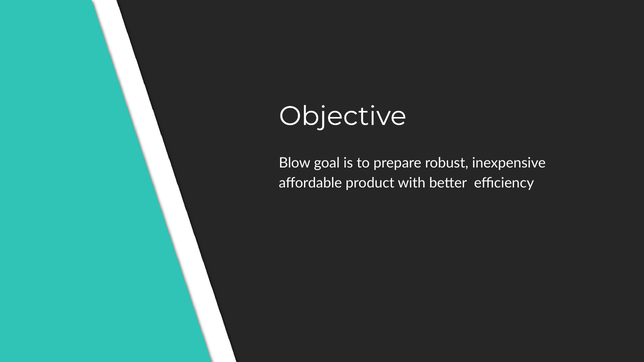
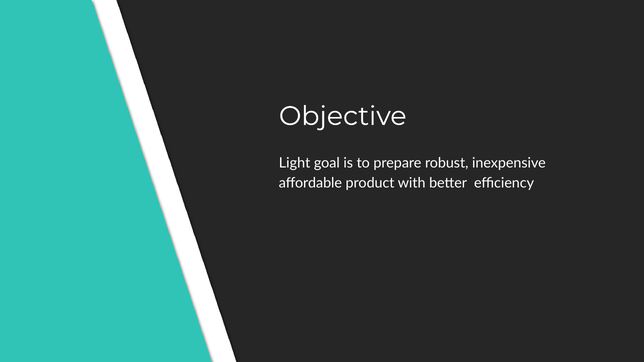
Blow: Blow -> Light
